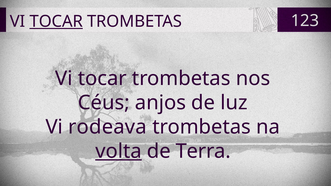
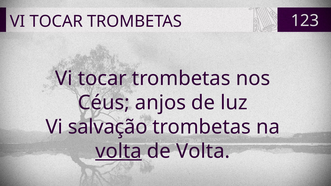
TOCAR at (56, 21) underline: present -> none
rodeava: rodeava -> salvação
de Terra: Terra -> Volta
